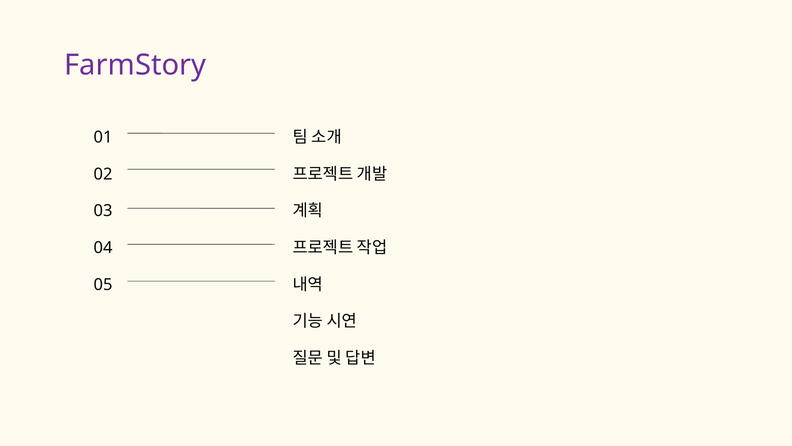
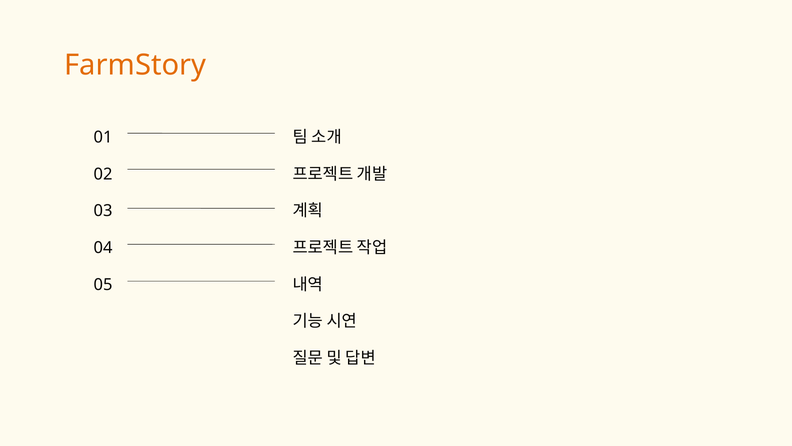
FarmStory colour: purple -> orange
